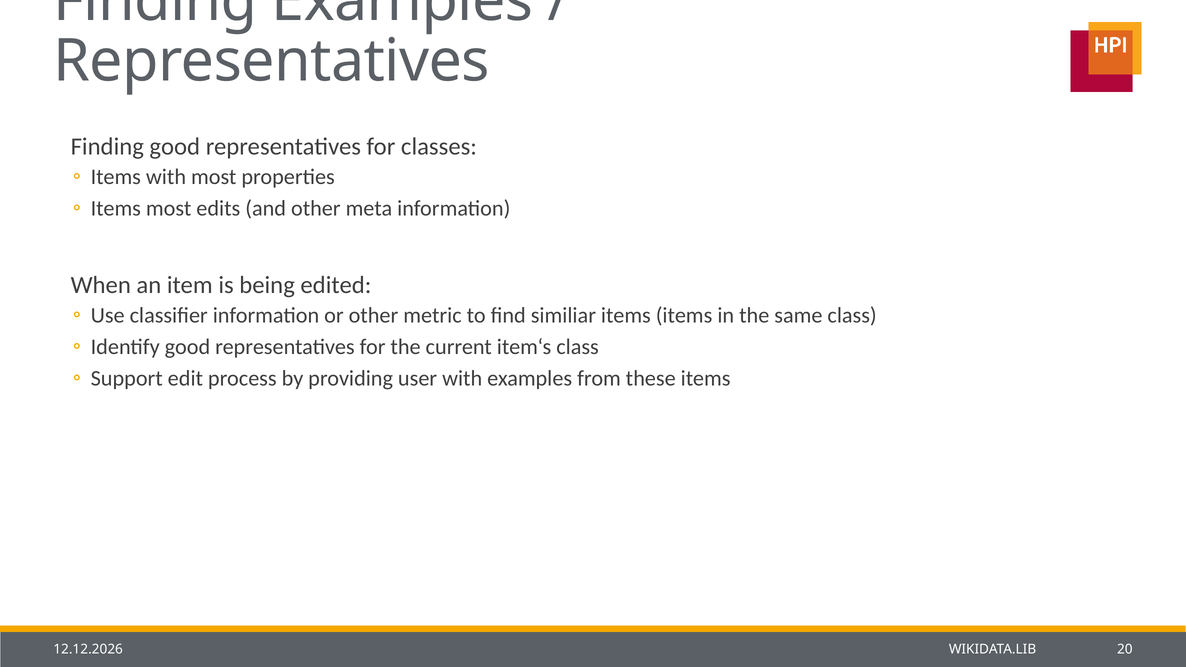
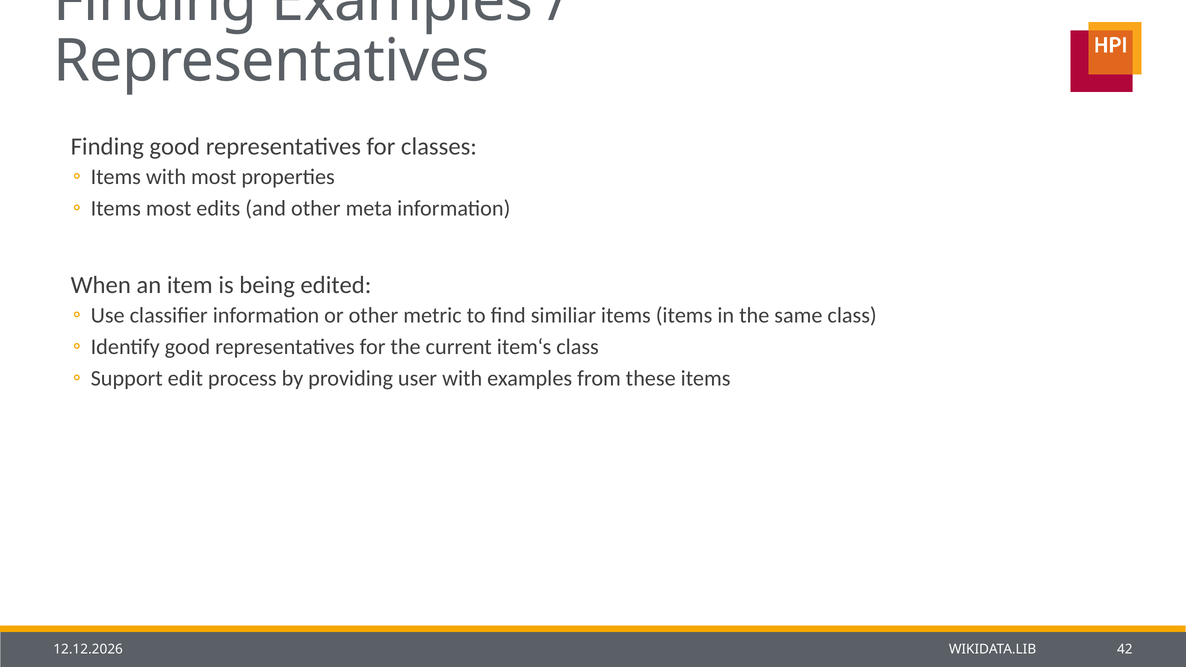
20: 20 -> 42
